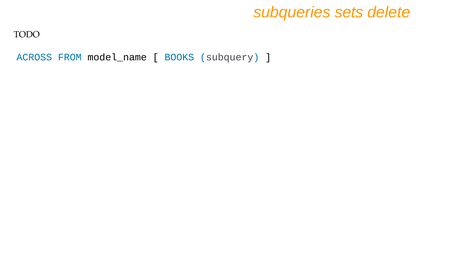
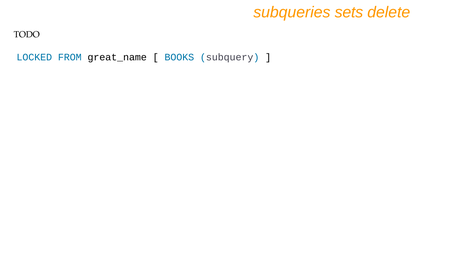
ACROSS: ACROSS -> LOCKED
model_name: model_name -> great_name
